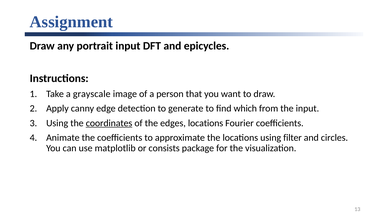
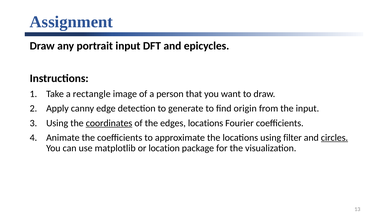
grayscale: grayscale -> rectangle
which: which -> origin
circles underline: none -> present
consists: consists -> location
